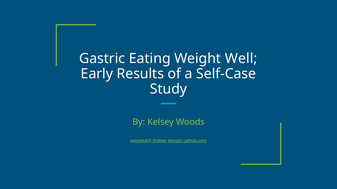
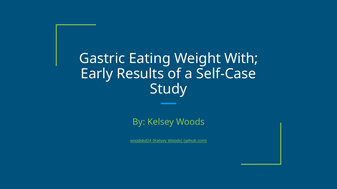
Well: Well -> With
